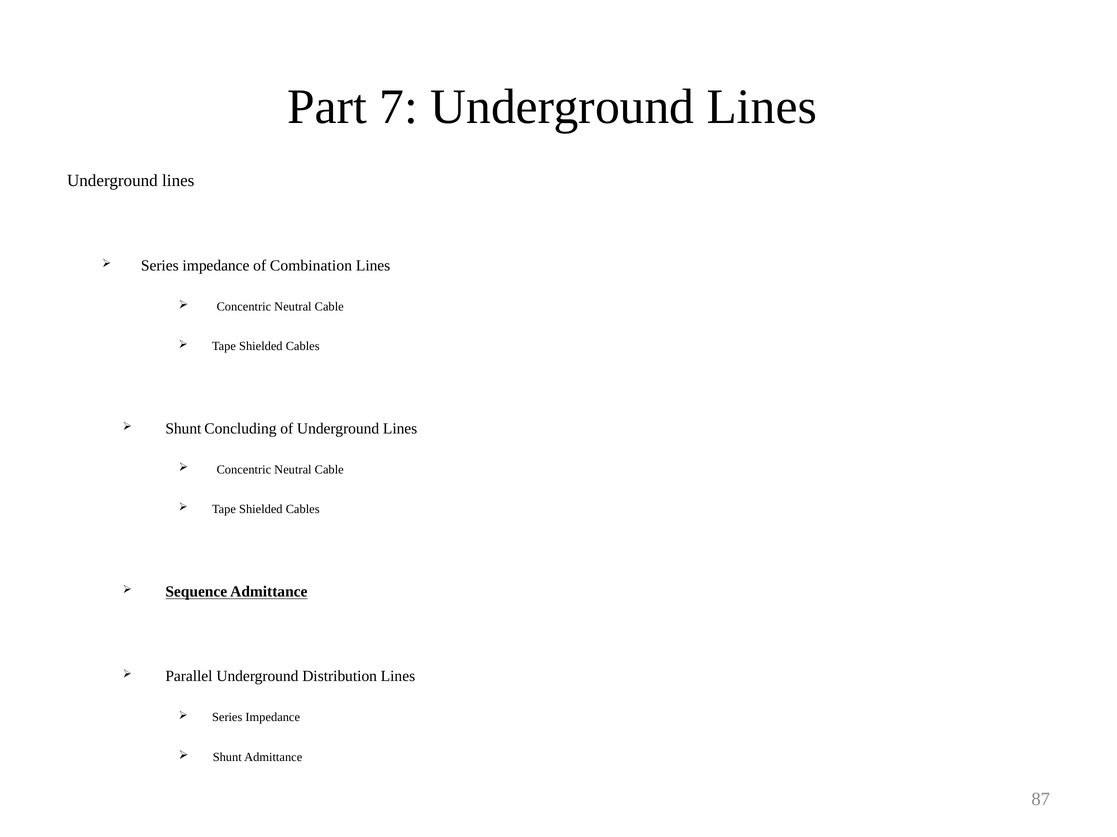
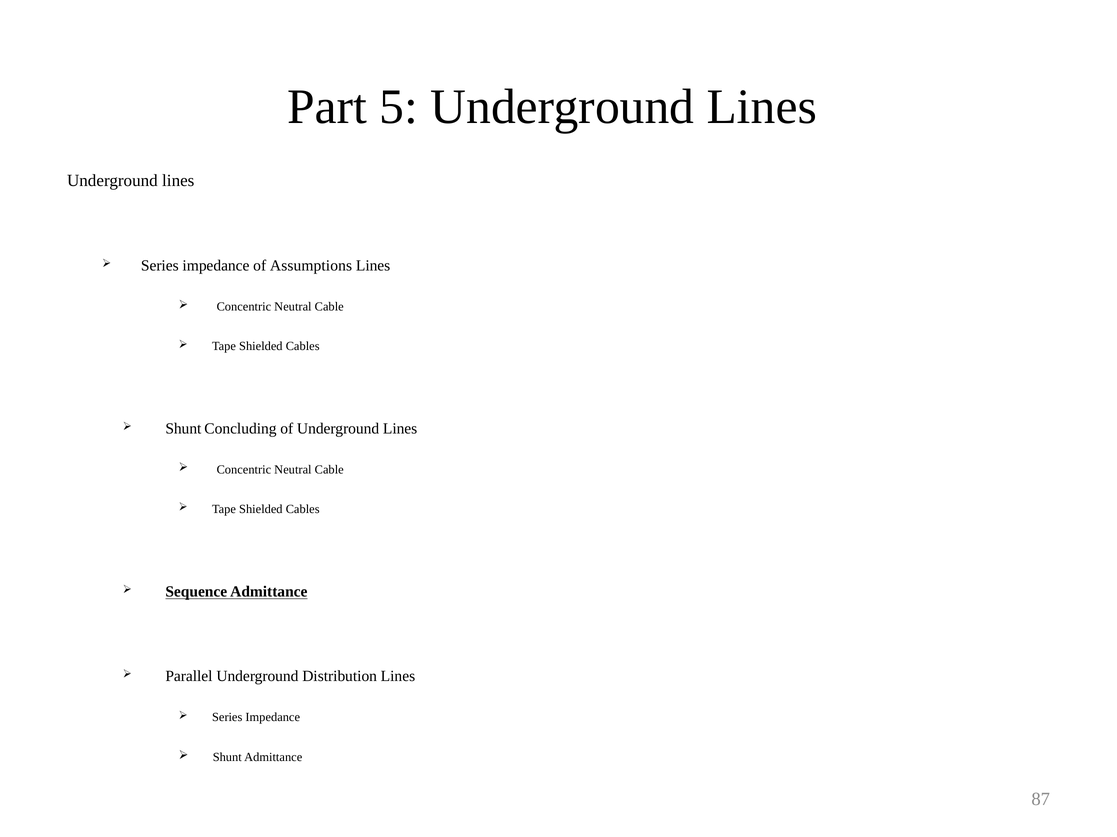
7: 7 -> 5
Combination: Combination -> Assumptions
